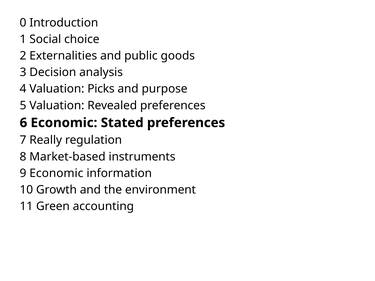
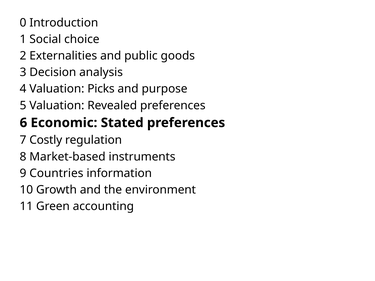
Really: Really -> Costly
9 Economic: Economic -> Countries
